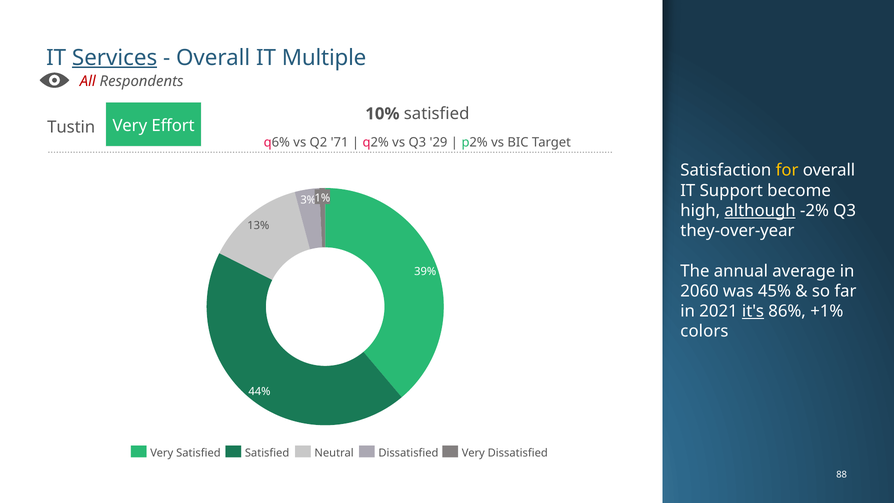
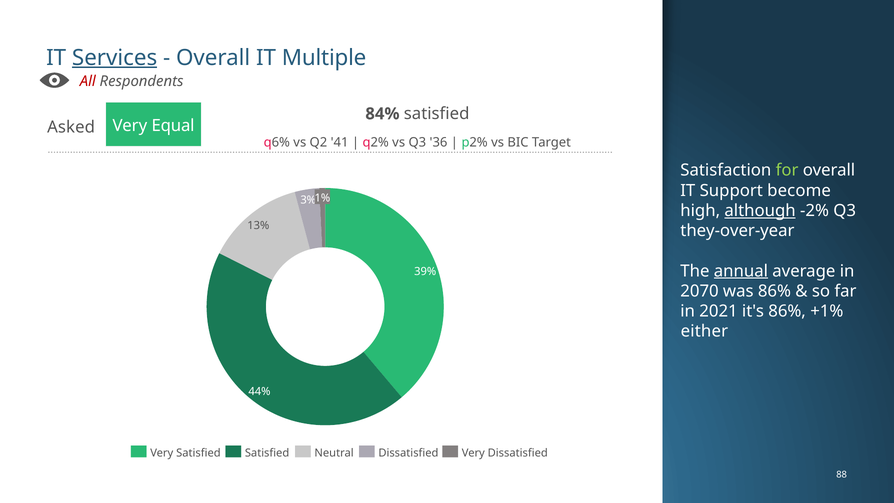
10%: 10% -> 84%
Effort: Effort -> Equal
Tustin: Tustin -> Asked
71: 71 -> 41
29: 29 -> 36
for colour: yellow -> light green
annual underline: none -> present
2060: 2060 -> 2070
was 45%: 45% -> 86%
it's underline: present -> none
colors: colors -> either
